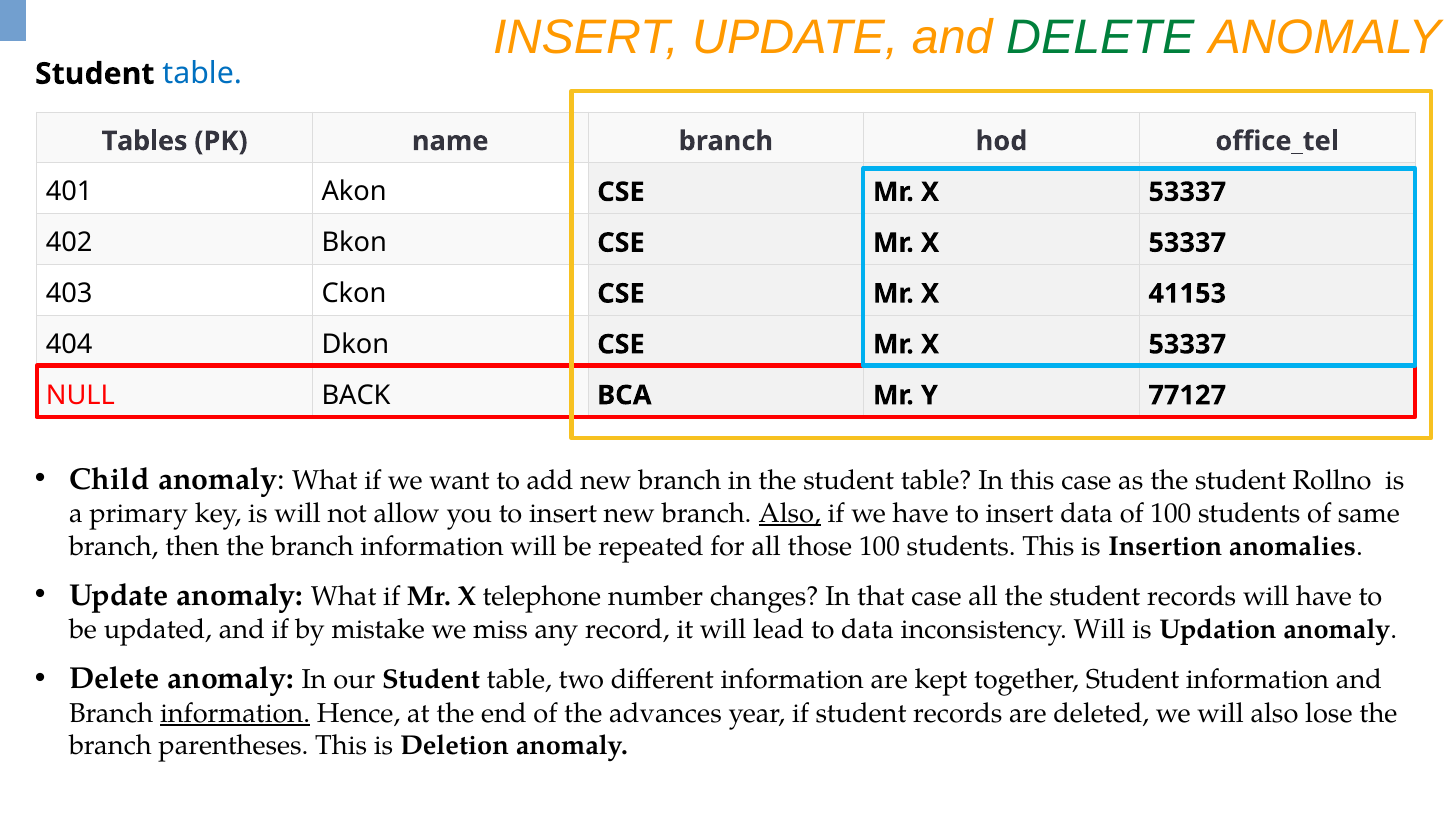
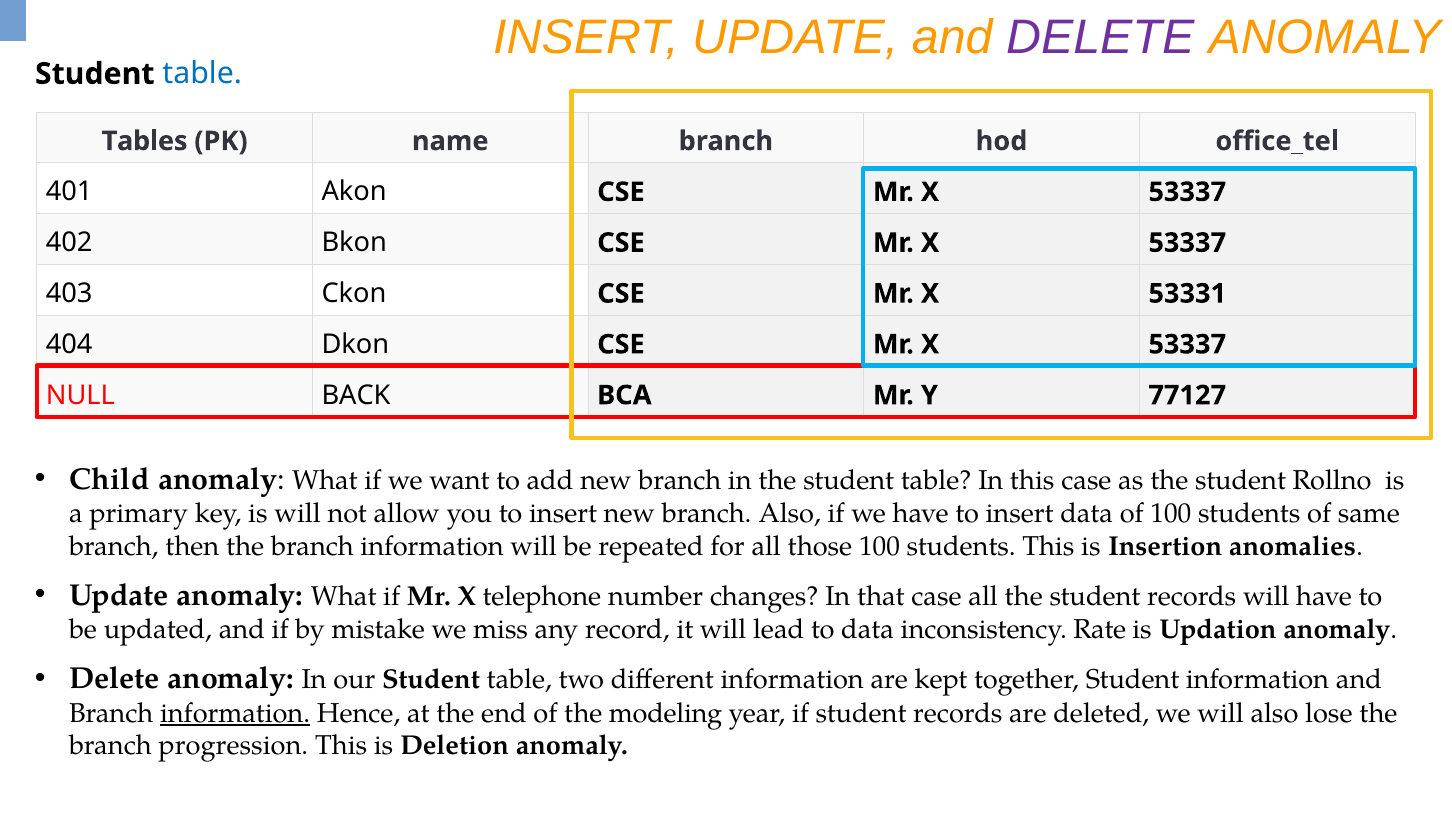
DELETE at (1100, 38) colour: green -> purple
41153: 41153 -> 53331
Also at (790, 513) underline: present -> none
inconsistency Will: Will -> Rate
advances: advances -> modeling
parentheses: parentheses -> progression
